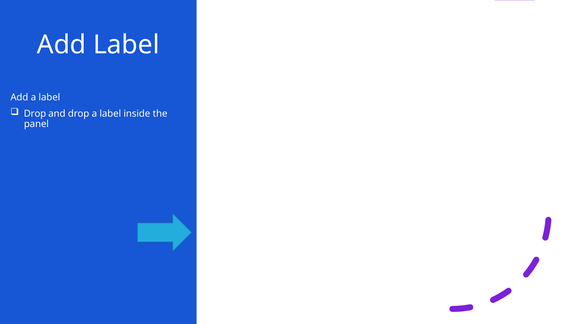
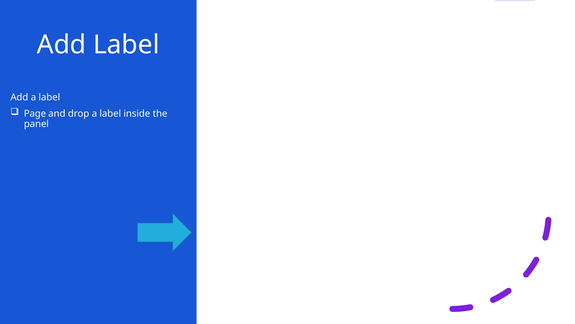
Drop at (35, 113): Drop -> Page
